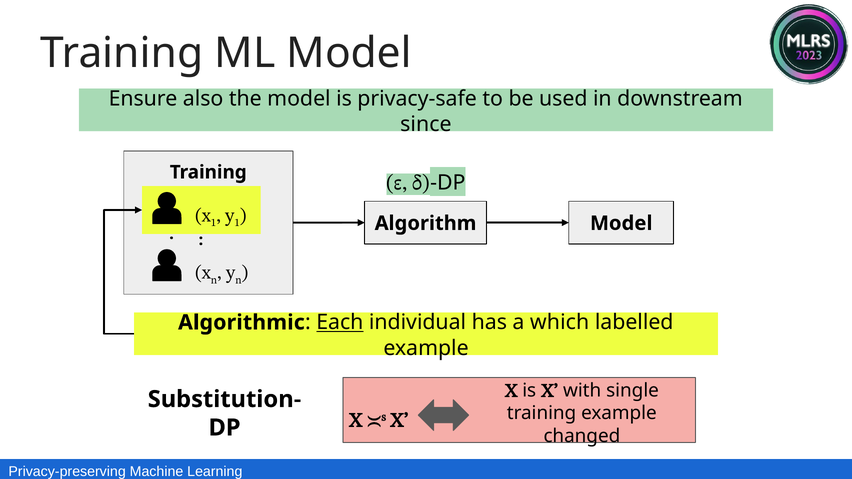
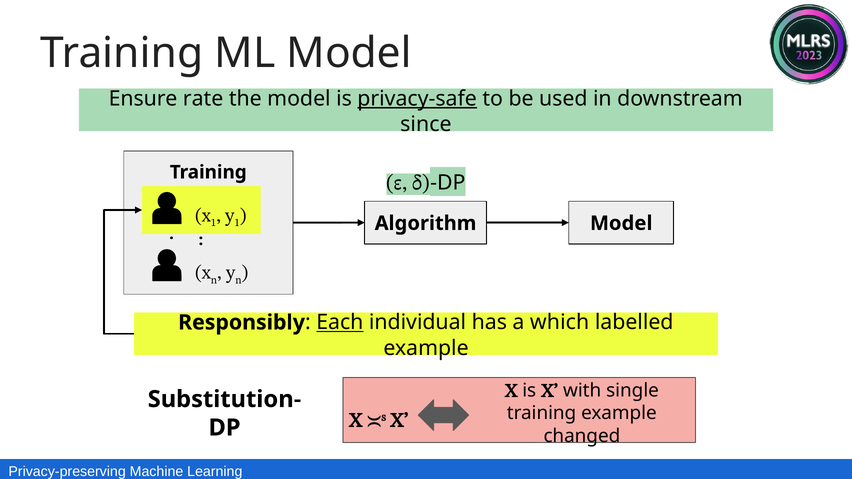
also: also -> rate
privacy-safe underline: none -> present
Algorithmic: Algorithmic -> Responsibly
